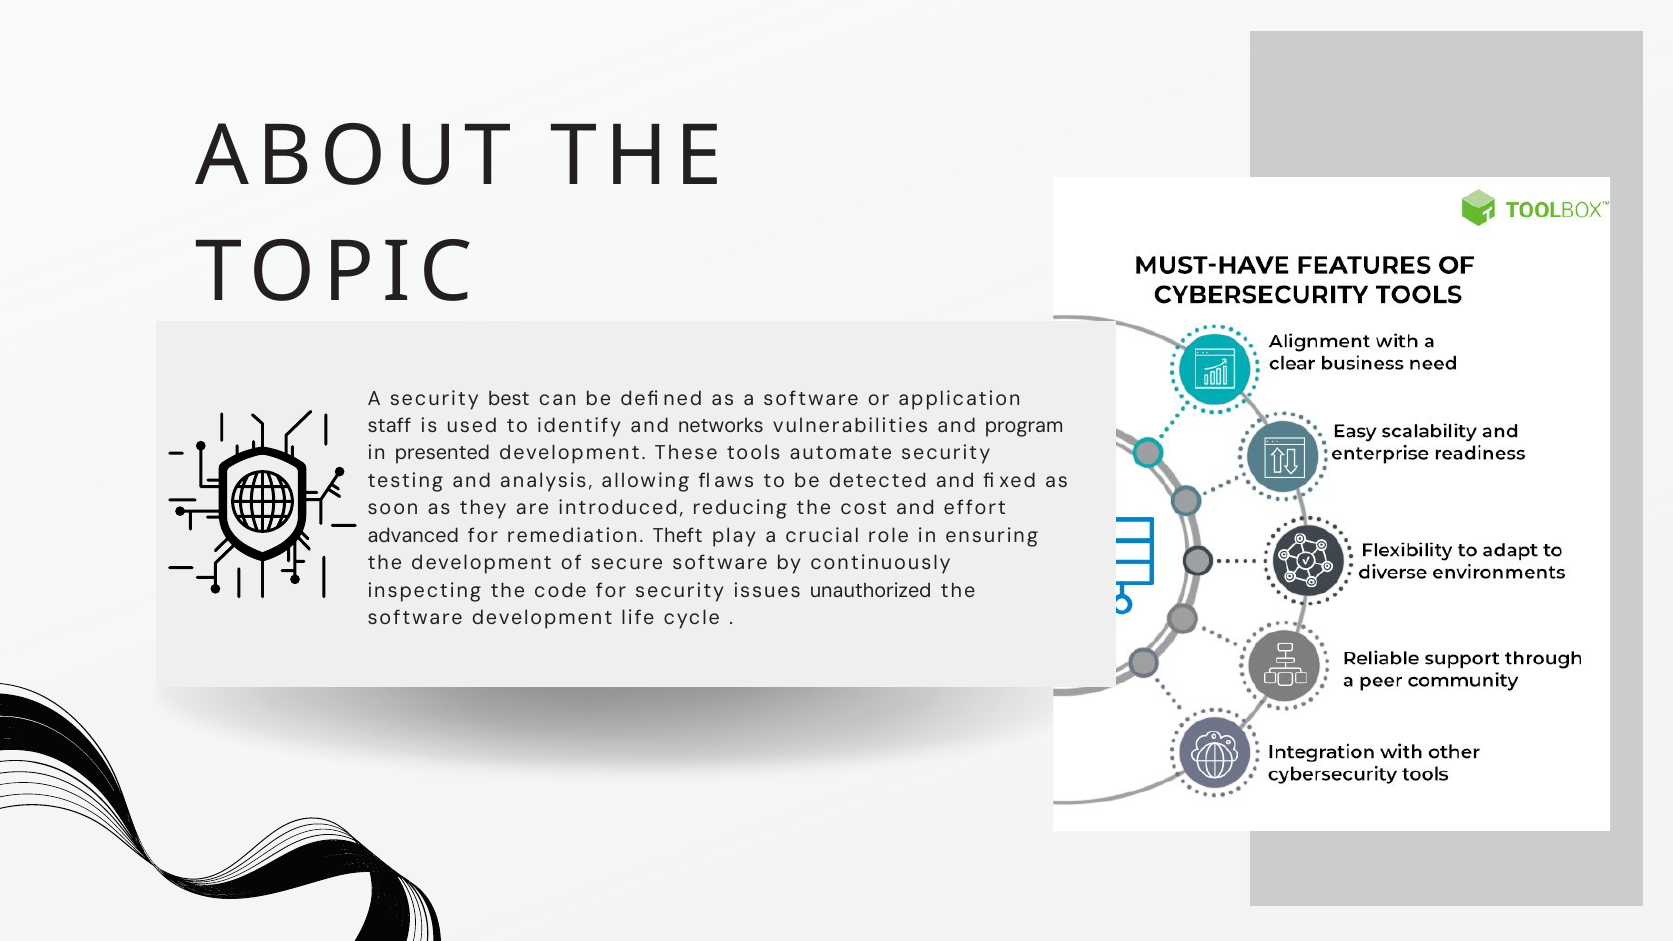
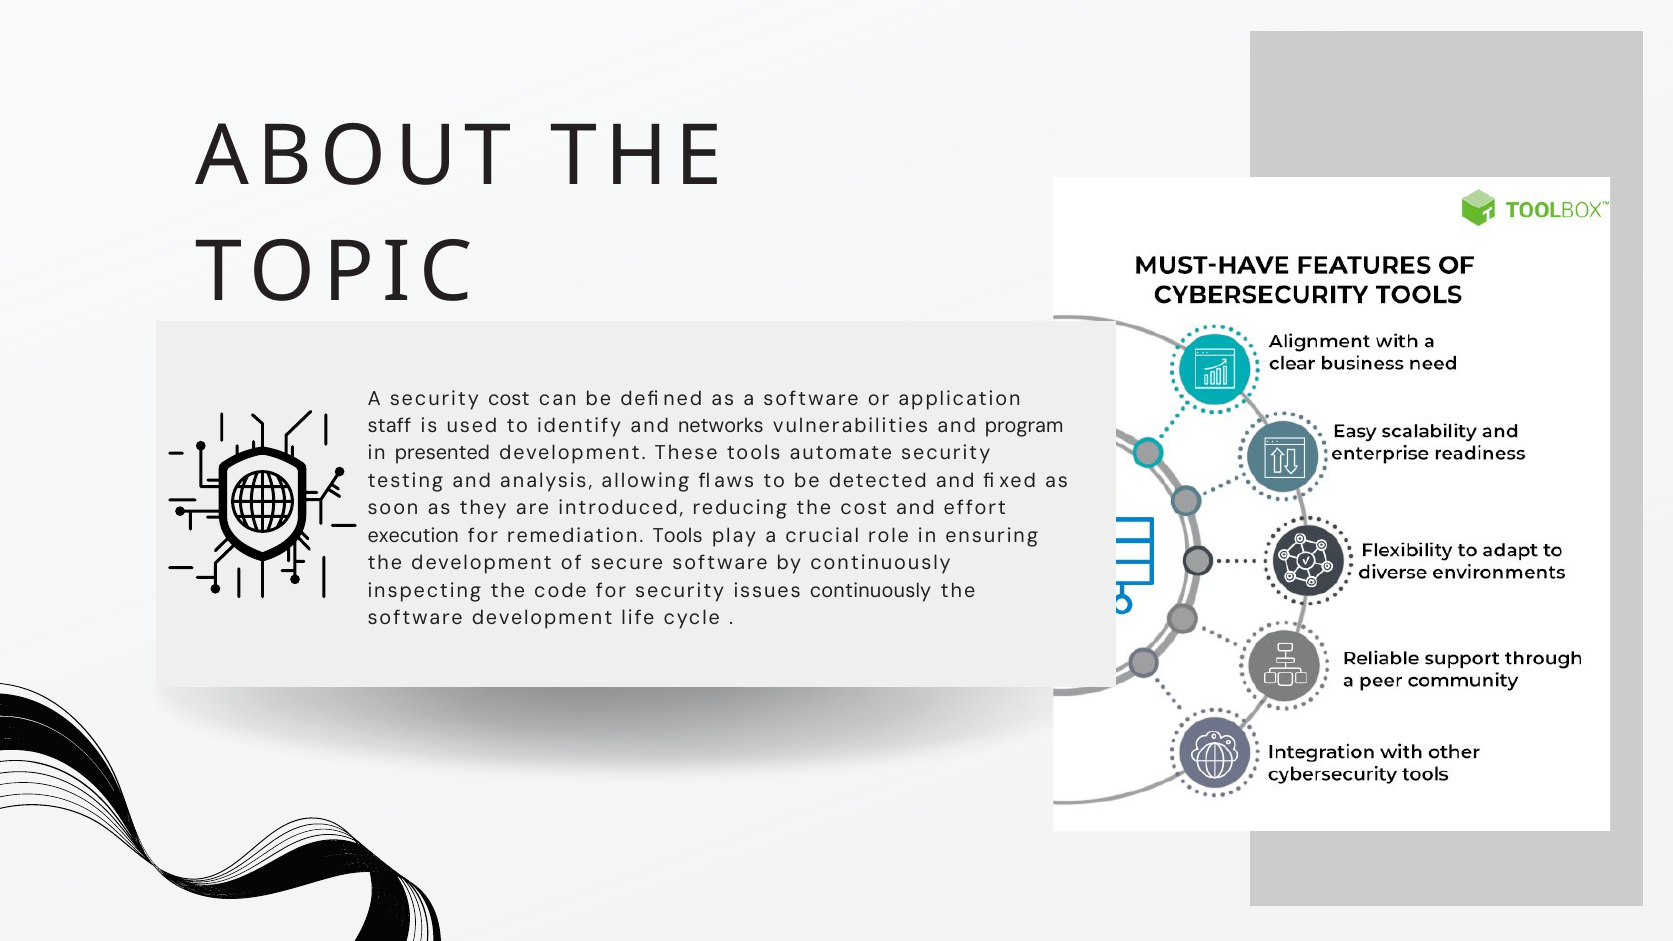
security best: best -> cost
advanced: advanced -> execution
remediation Theft: Theft -> Tools
issues unauthorized: unauthorized -> continuously
